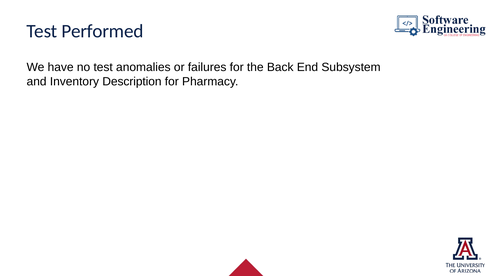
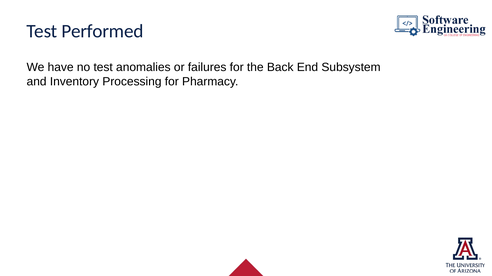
Description: Description -> Processing
